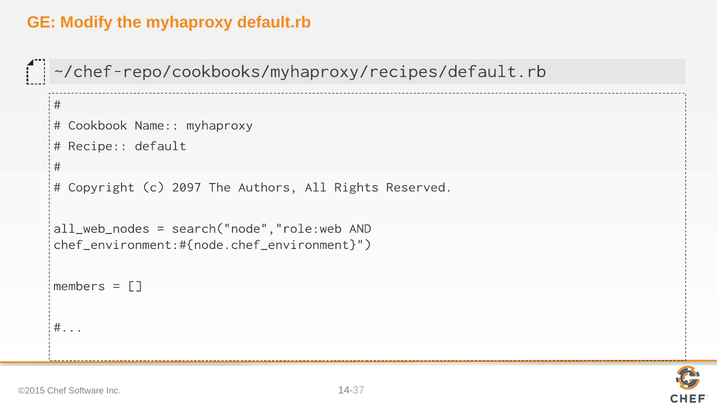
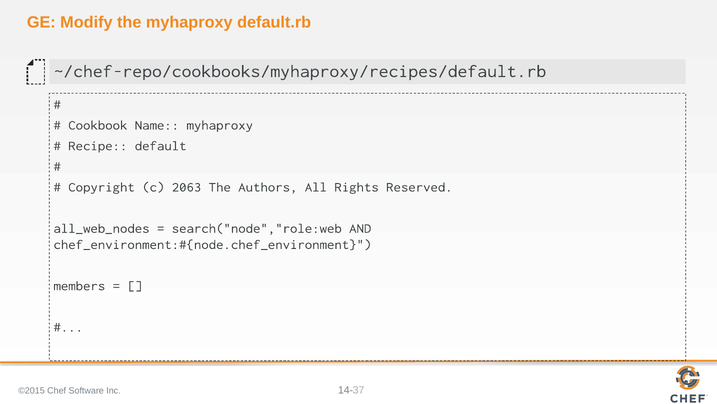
2097: 2097 -> 2063
